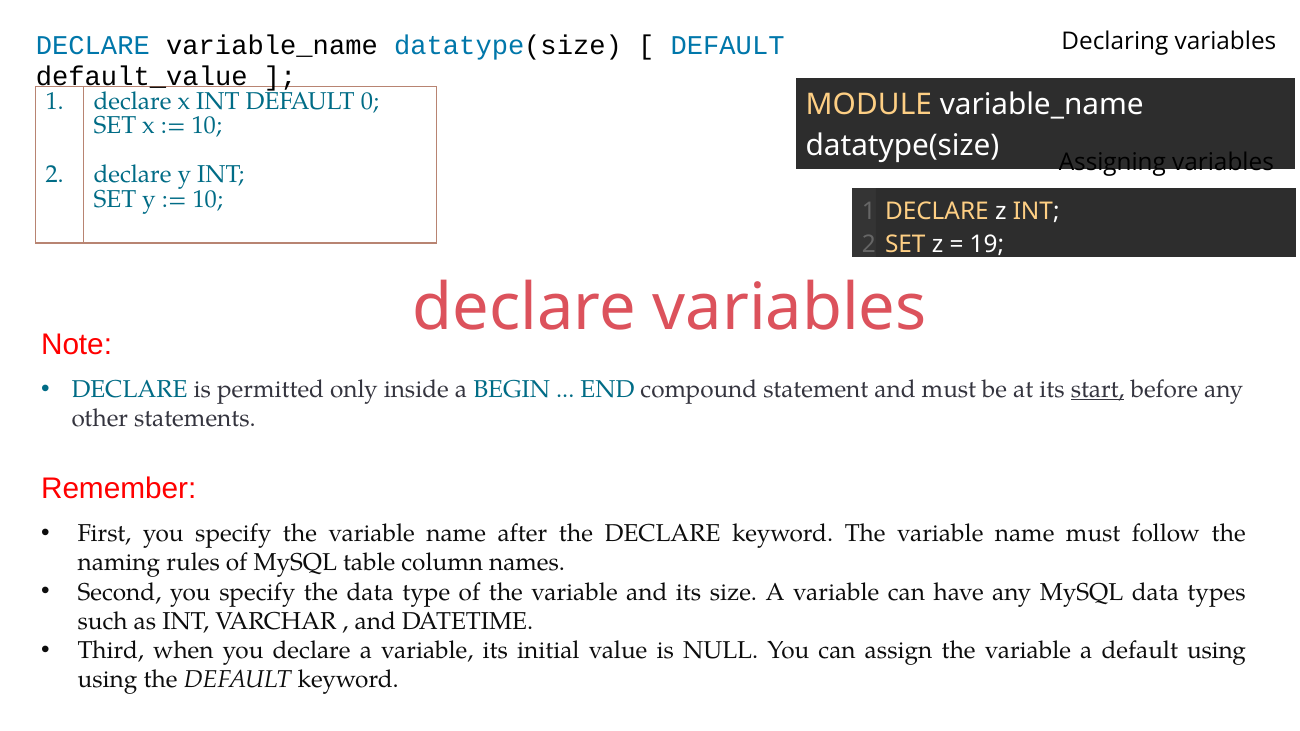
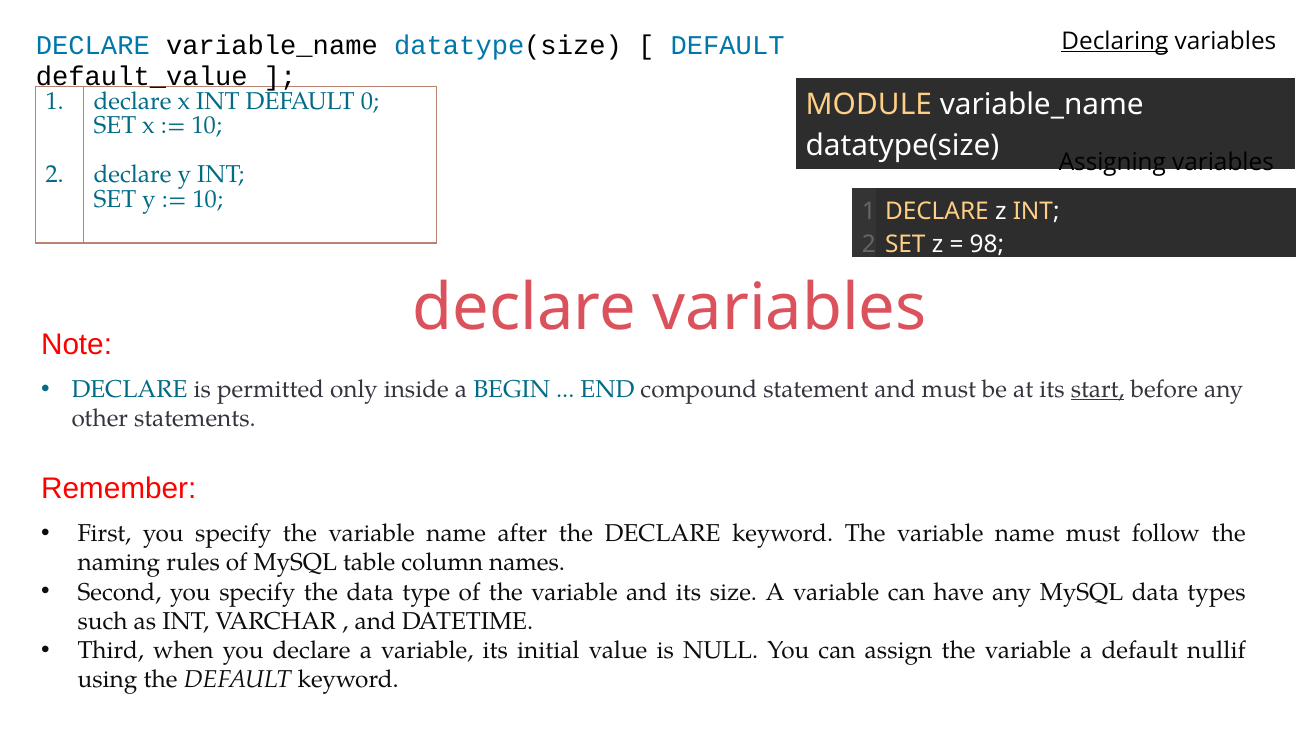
Declaring underline: none -> present
19: 19 -> 98
default using: using -> nullif
